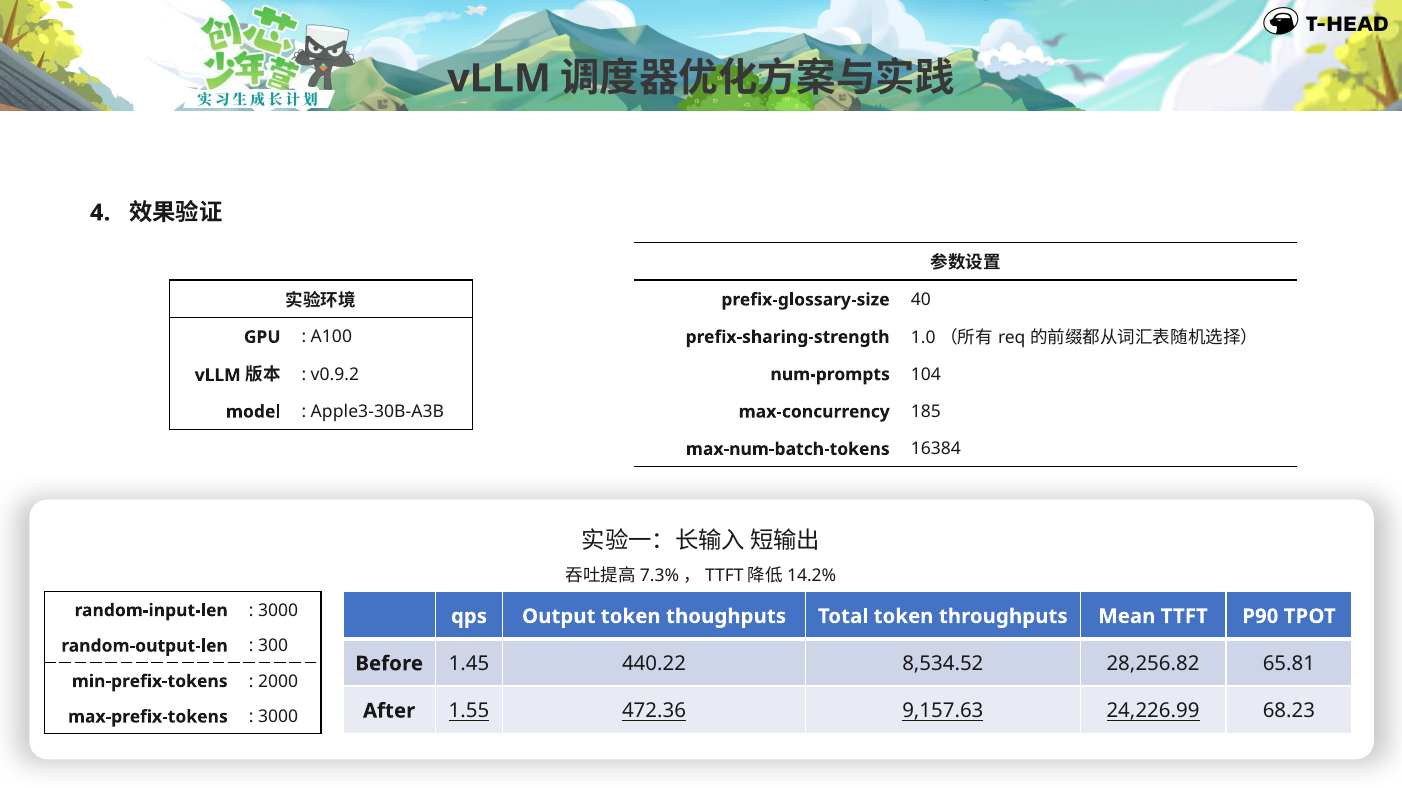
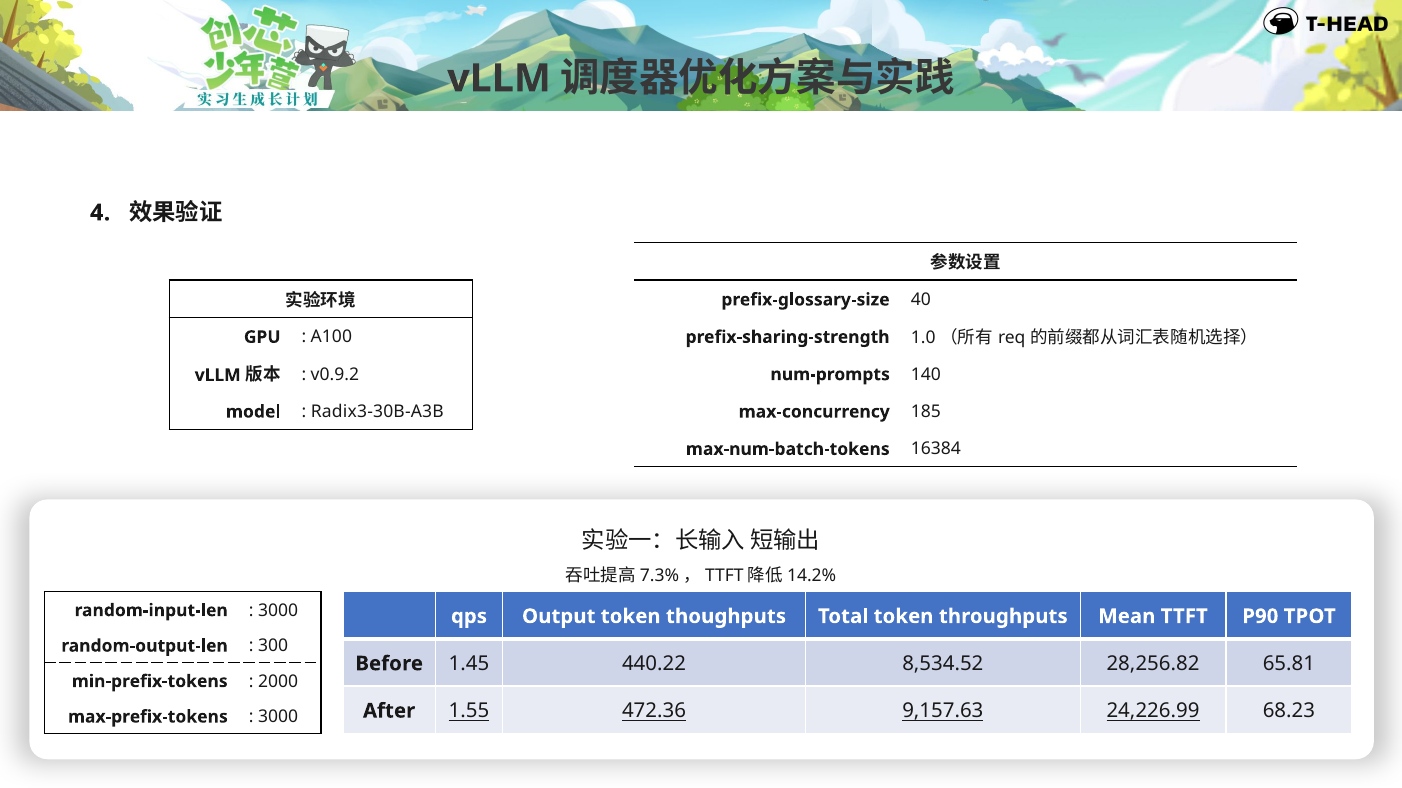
104: 104 -> 140
Apple3-30B-A3B: Apple3-30B-A3B -> Radix3-30B-A3B
